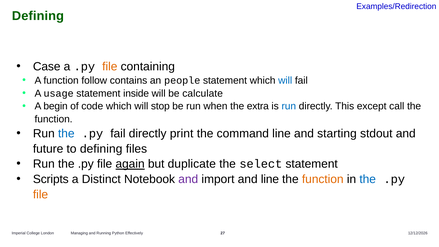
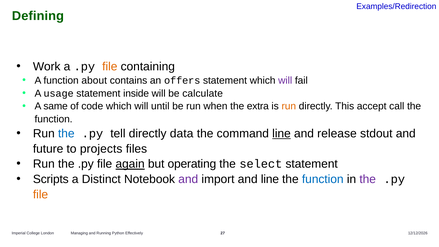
Case: Case -> Work
follow: follow -> about
people: people -> offers
will at (285, 80) colour: blue -> purple
begin: begin -> same
stop: stop -> until
run at (289, 106) colour: blue -> orange
except: except -> accept
.py fail: fail -> tell
print: print -> data
line at (281, 133) underline: none -> present
starting: starting -> release
to defining: defining -> projects
duplicate: duplicate -> operating
function at (323, 179) colour: orange -> blue
the at (368, 179) colour: blue -> purple
